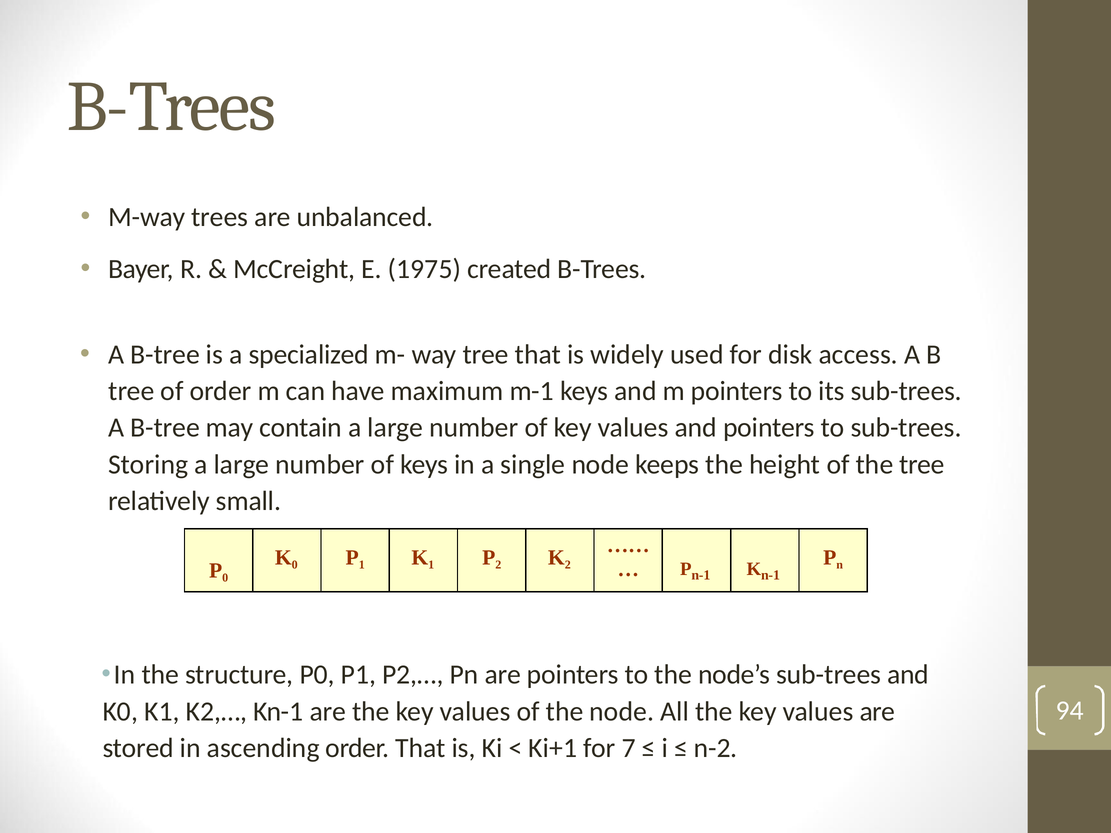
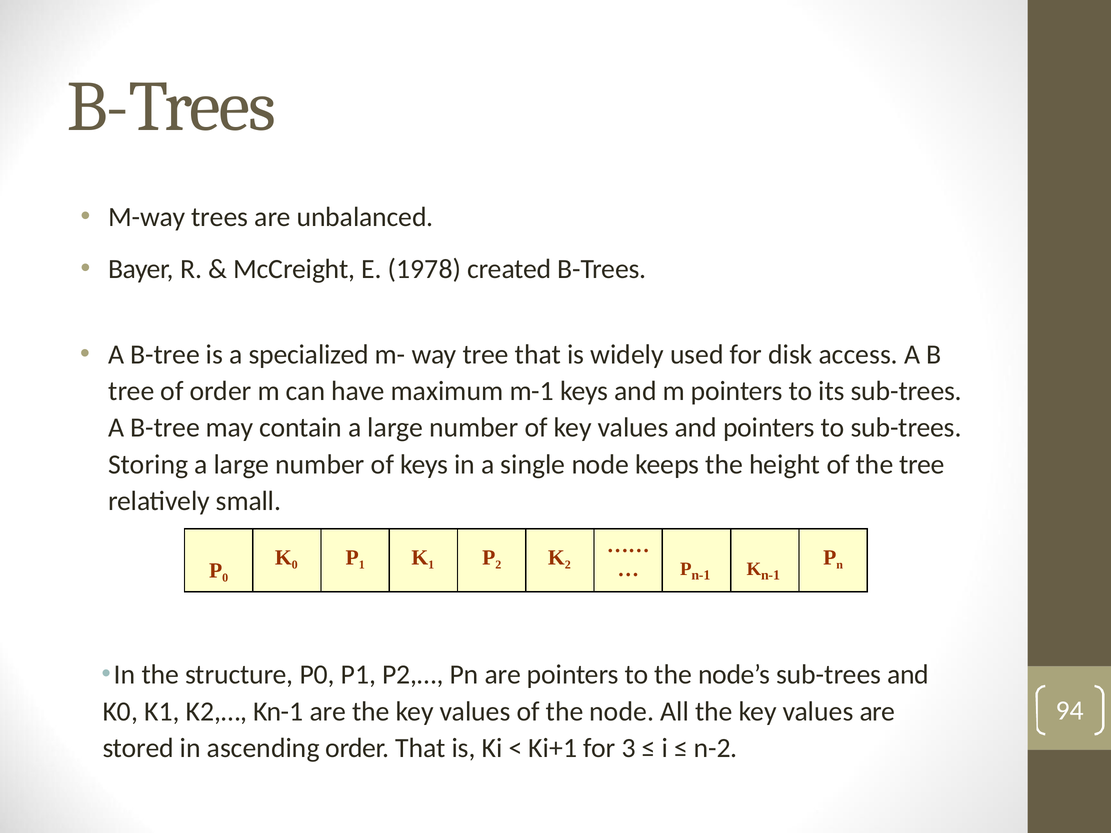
1975: 1975 -> 1978
7: 7 -> 3
